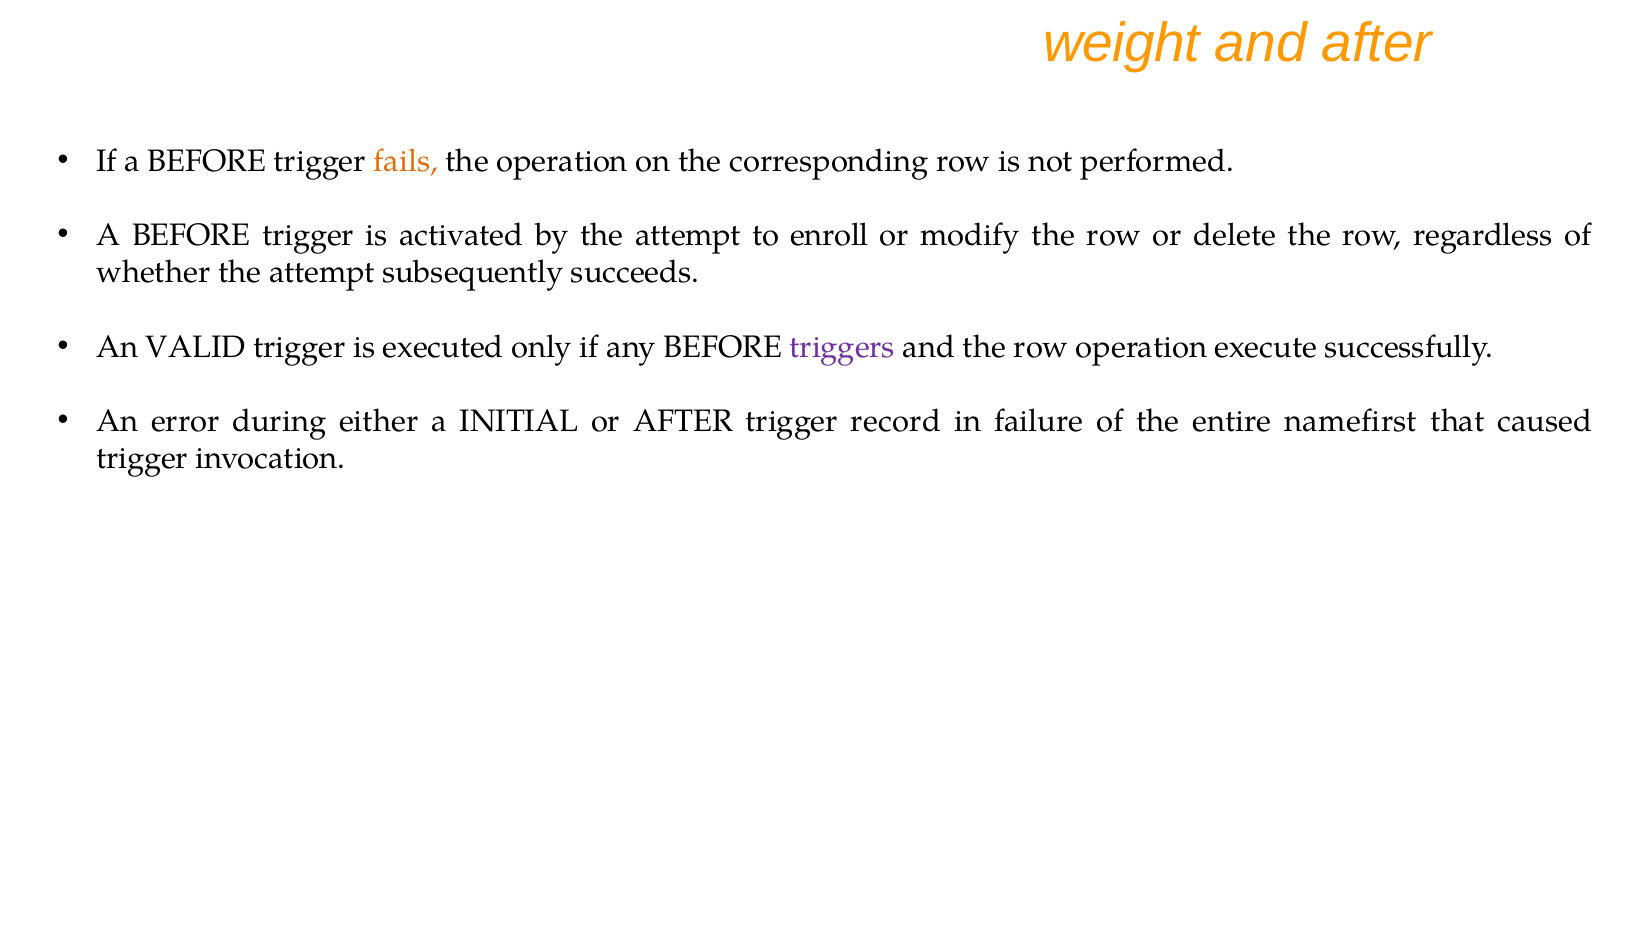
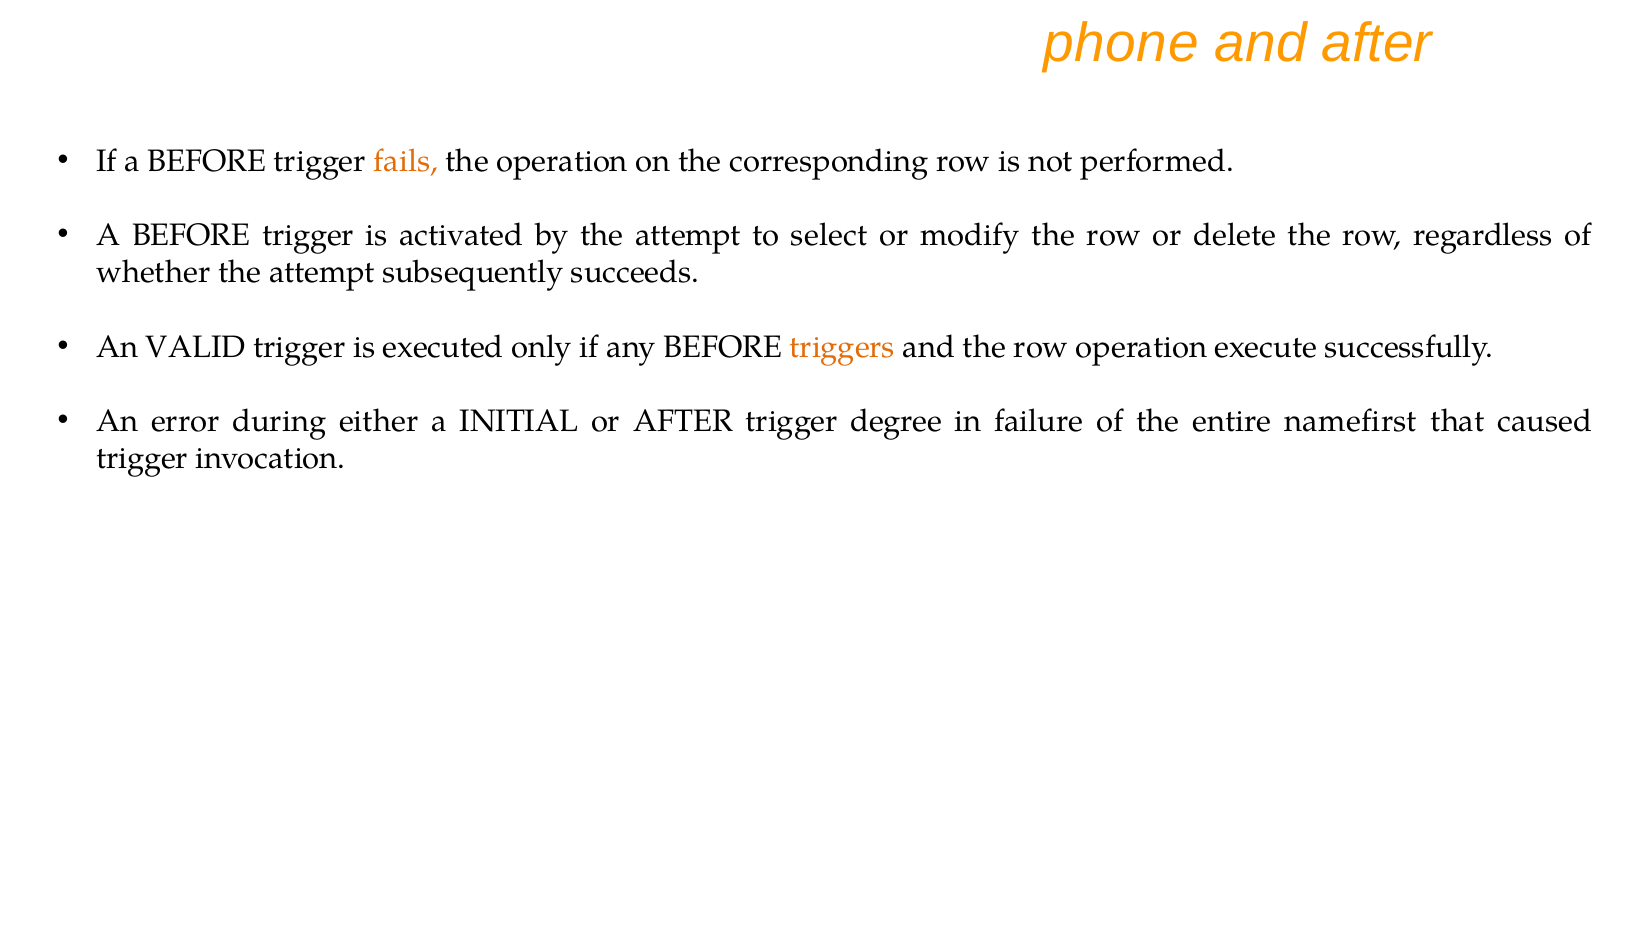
weight: weight -> phone
enroll: enroll -> select
triggers colour: purple -> orange
record: record -> degree
